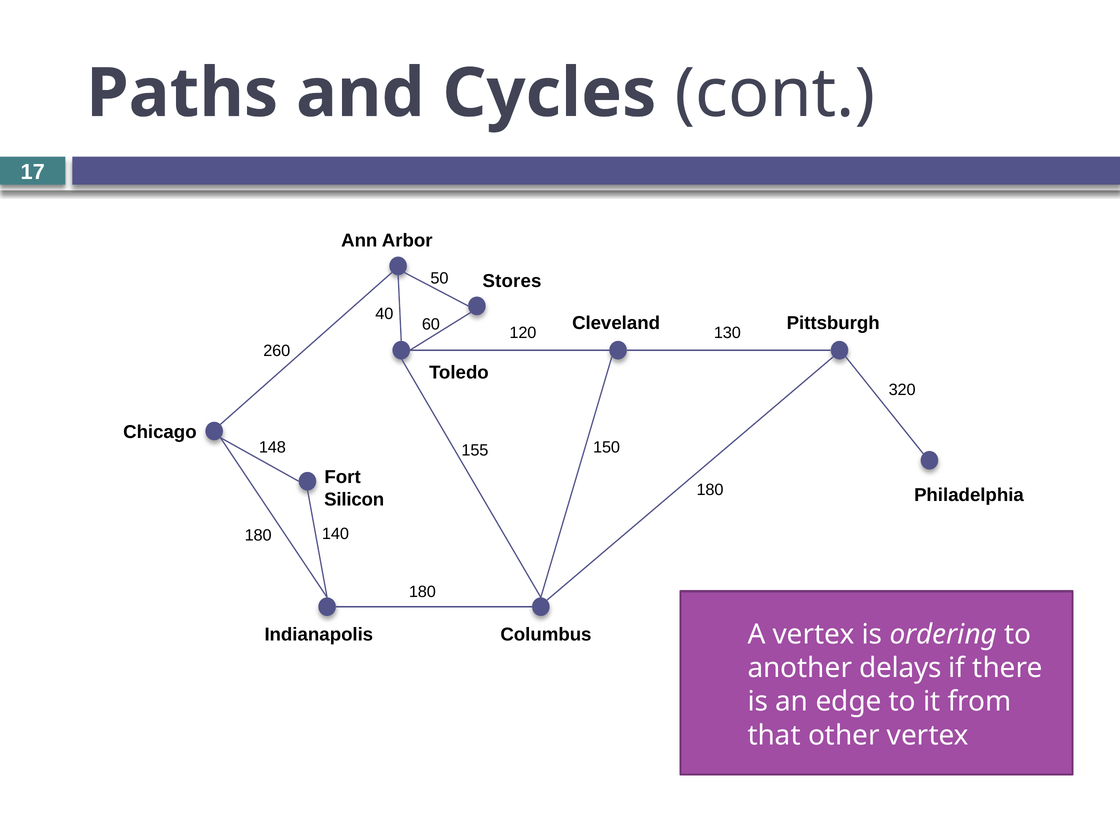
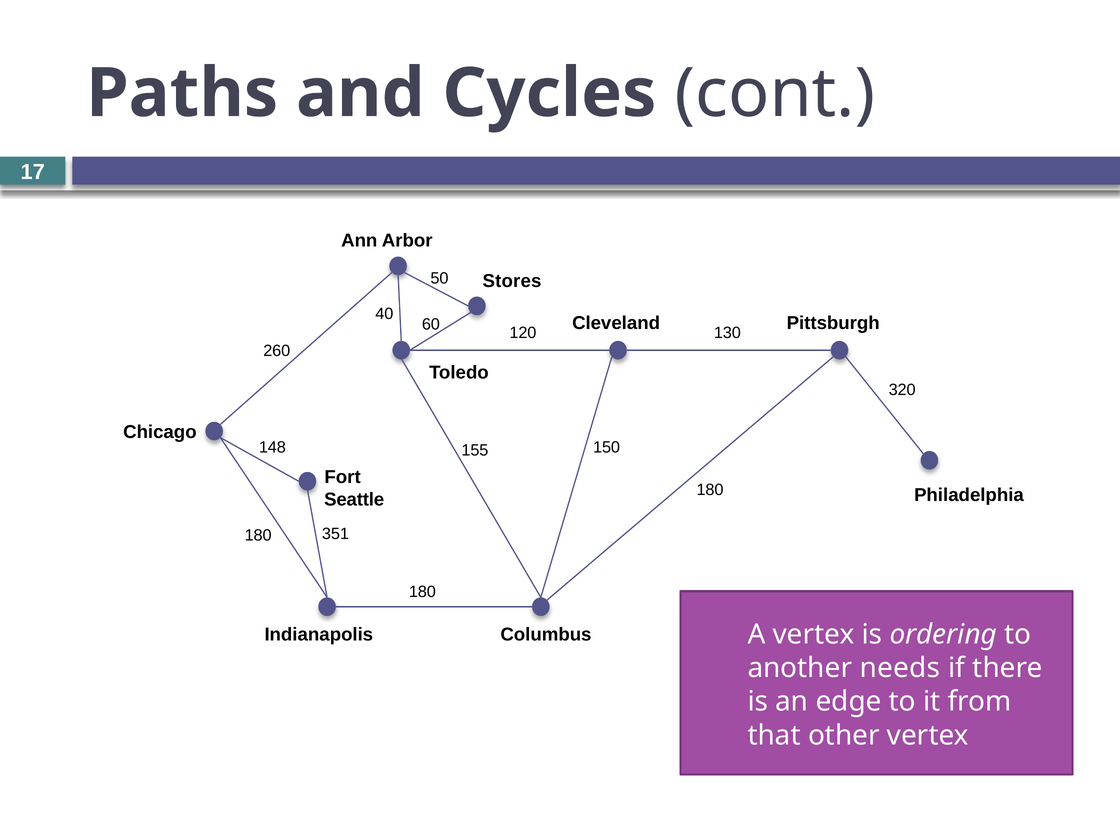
Silicon: Silicon -> Seattle
140: 140 -> 351
delays: delays -> needs
